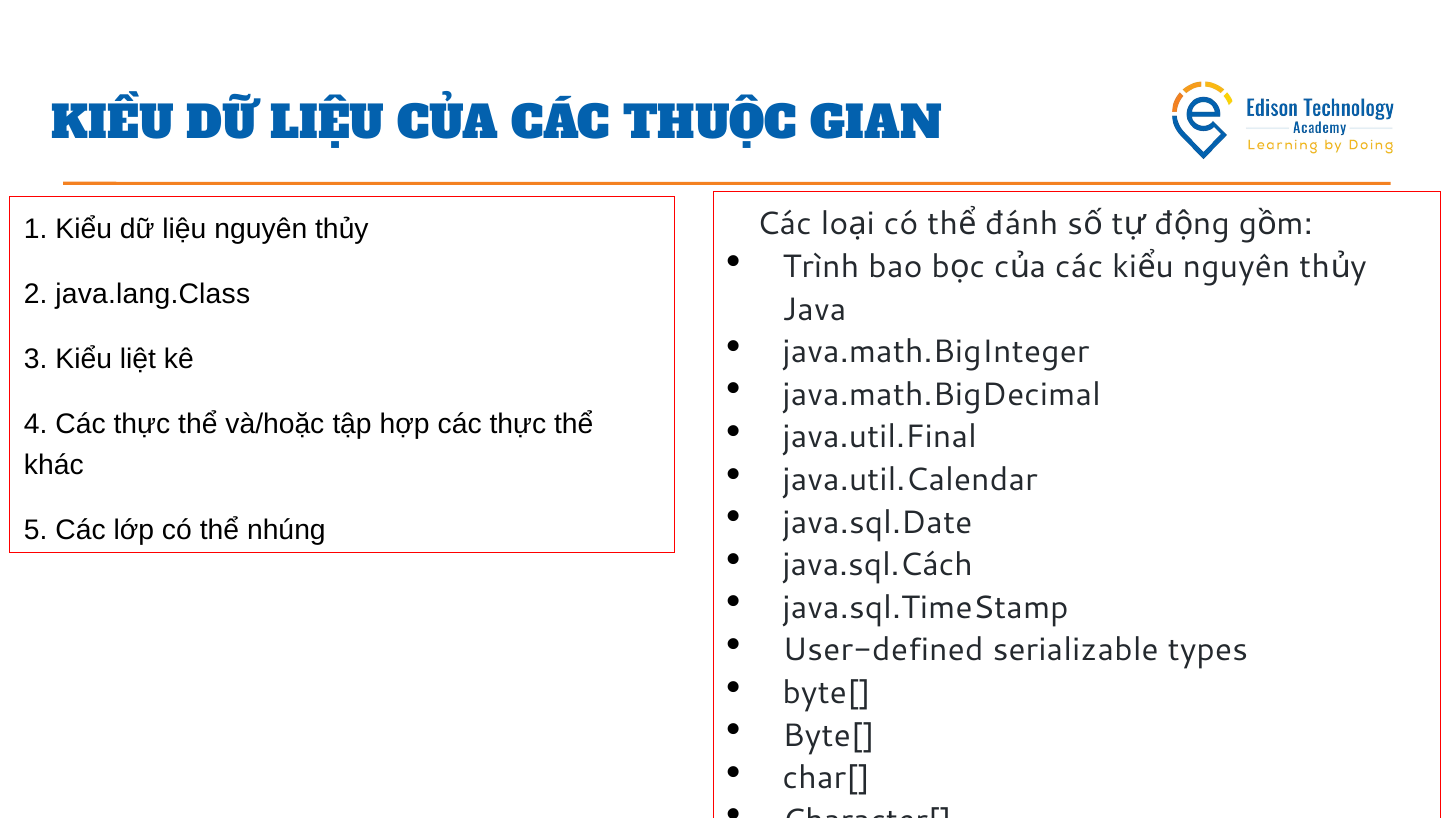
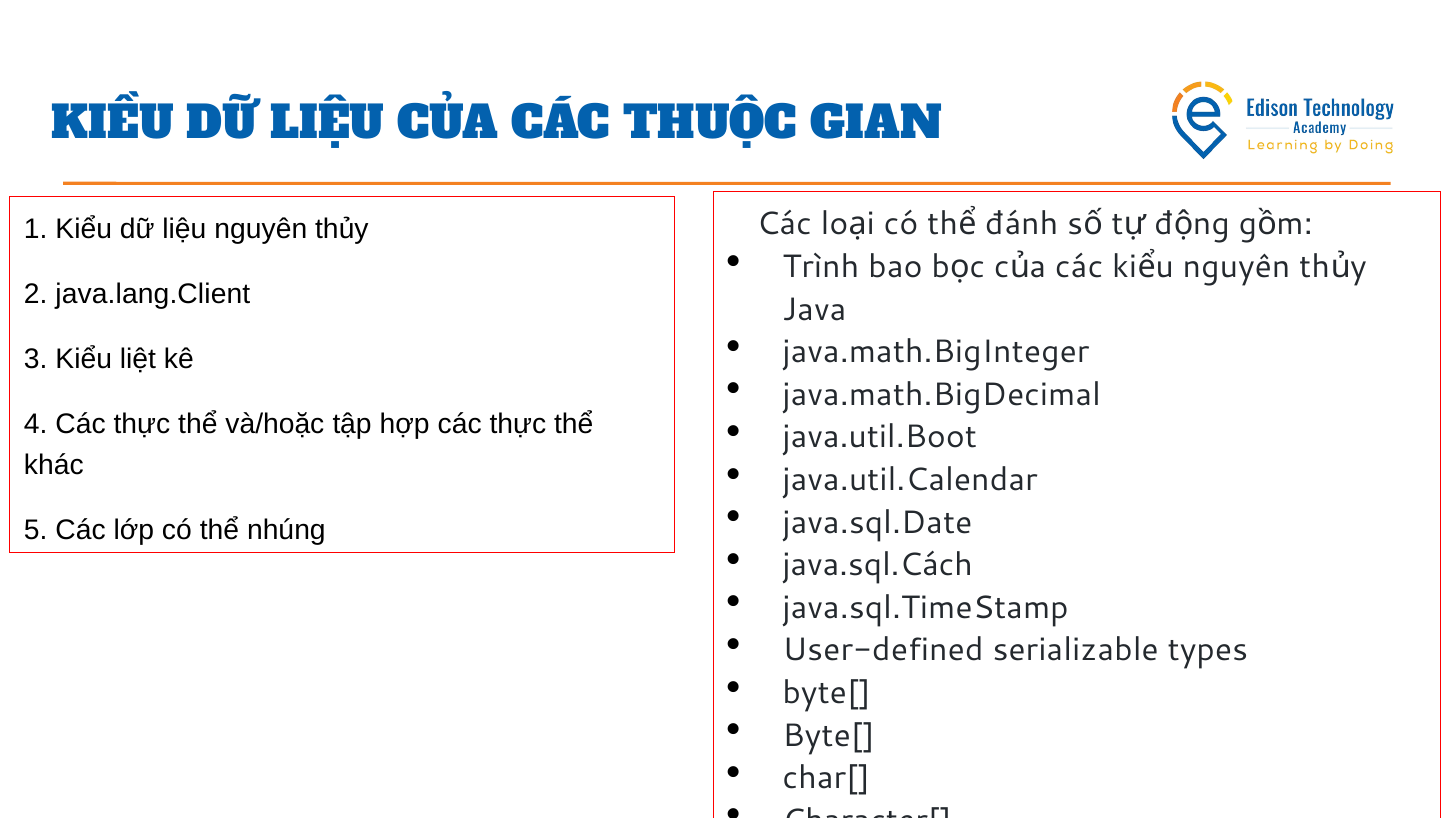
java.lang.Class: java.lang.Class -> java.lang.Client
java.util.Final: java.util.Final -> java.util.Boot
